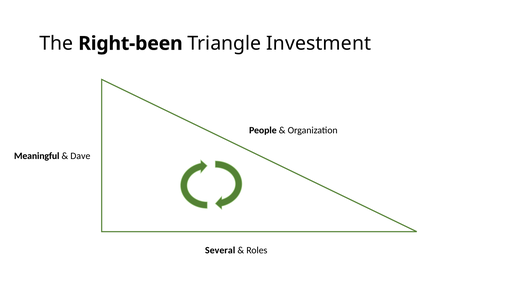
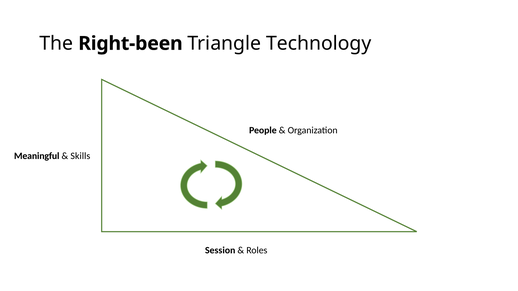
Investment: Investment -> Technology
Dave: Dave -> Skills
Several: Several -> Session
